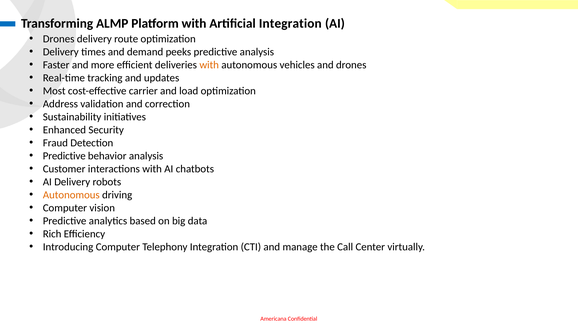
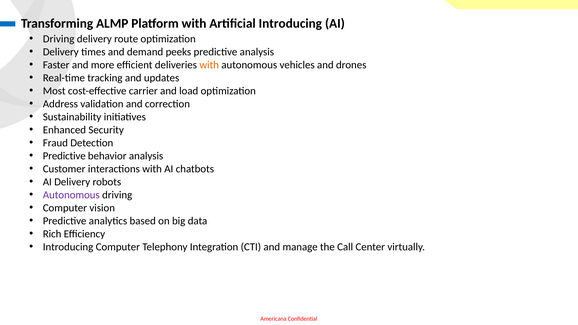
Artificial Integration: Integration -> Introducing
Drones at (59, 39): Drones -> Driving
Autonomous at (71, 195) colour: orange -> purple
